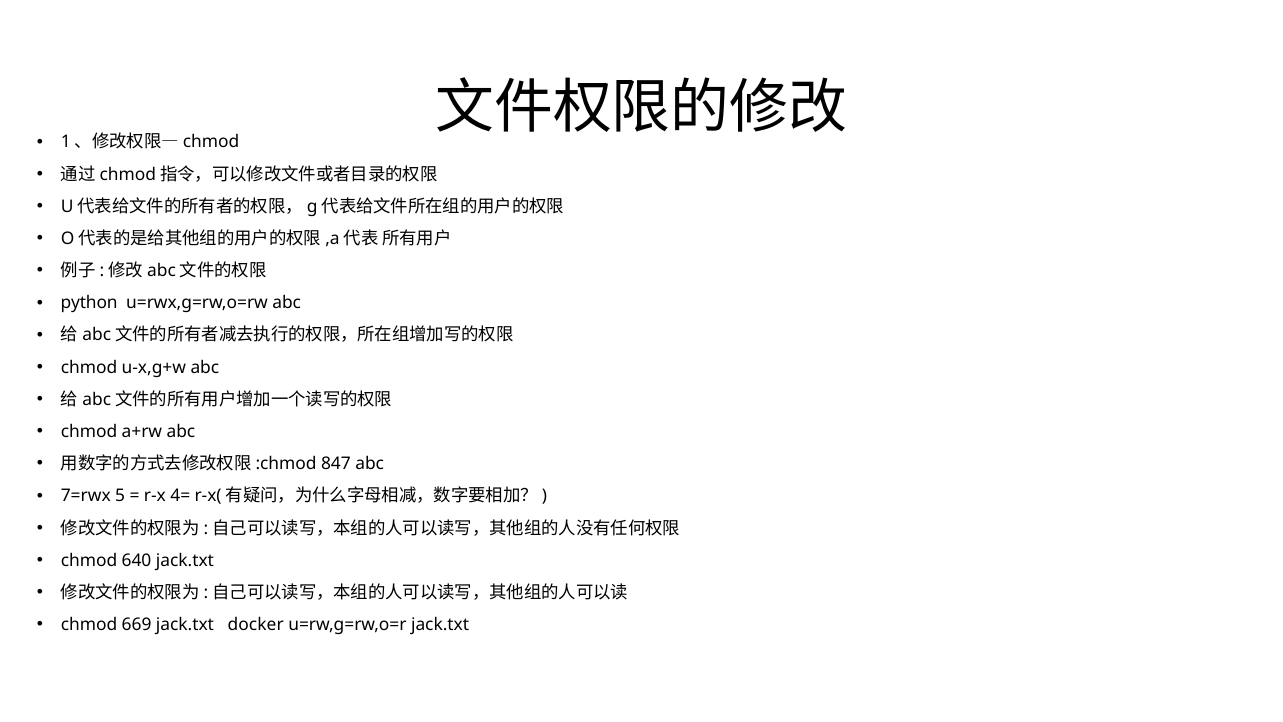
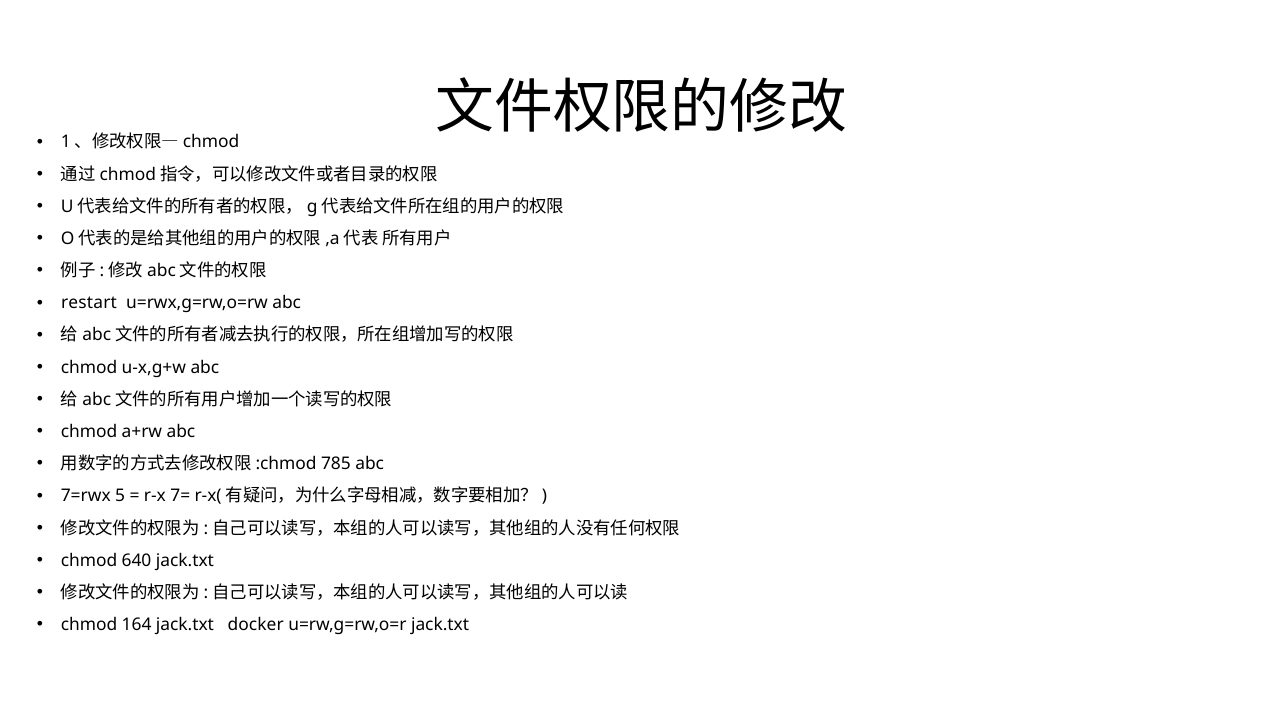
python: python -> restart
847: 847 -> 785
4=: 4= -> 7=
669: 669 -> 164
